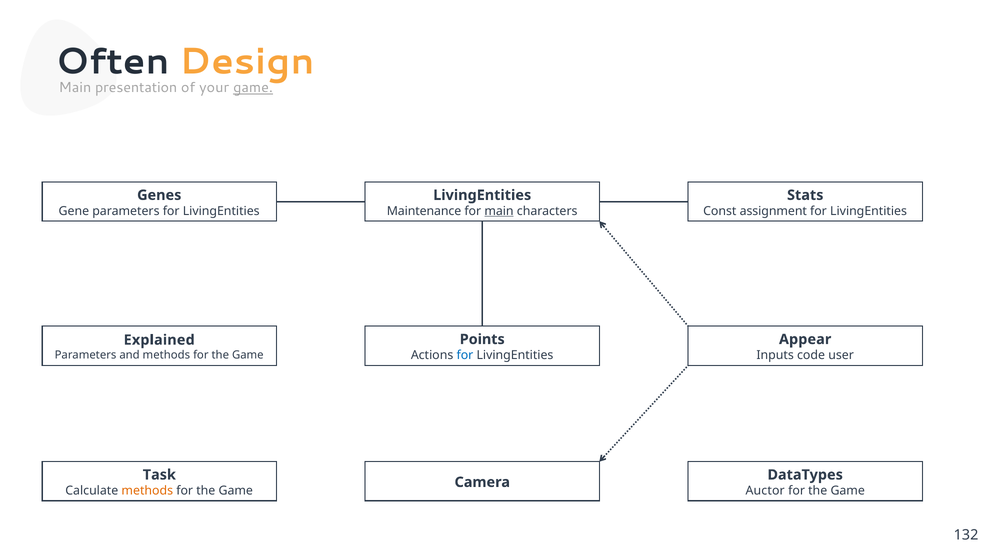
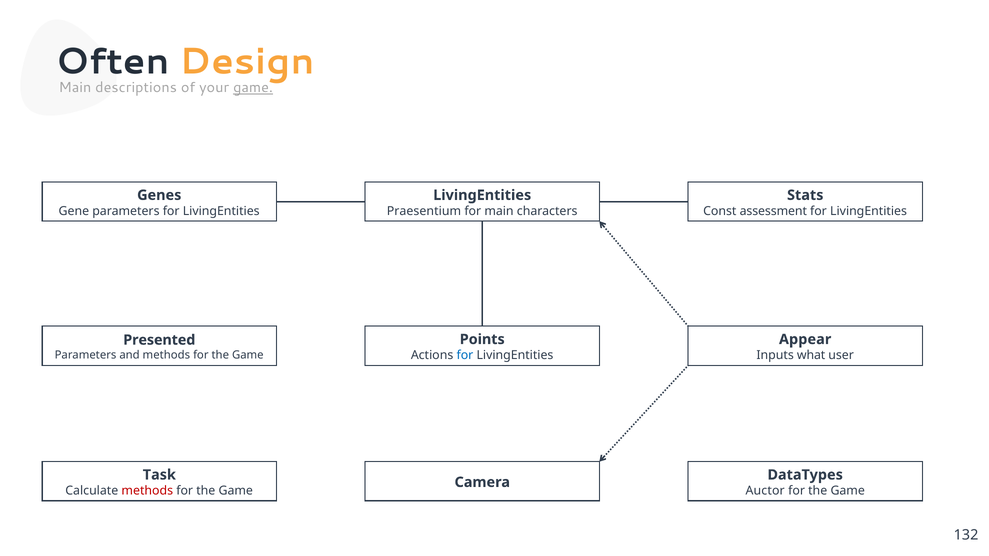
presentation: presentation -> descriptions
Maintenance: Maintenance -> Praesentium
main at (499, 211) underline: present -> none
assignment: assignment -> assessment
Explained: Explained -> Presented
code: code -> what
methods at (147, 491) colour: orange -> red
